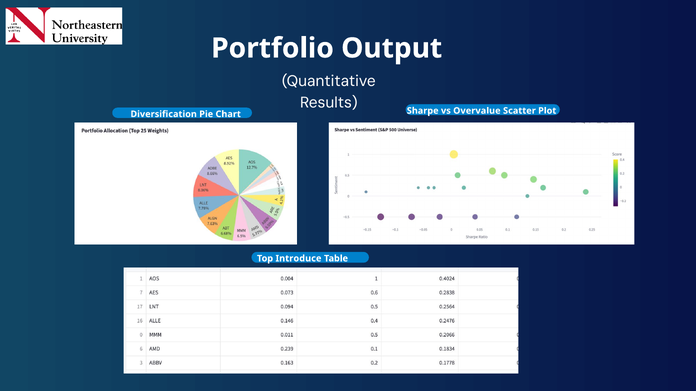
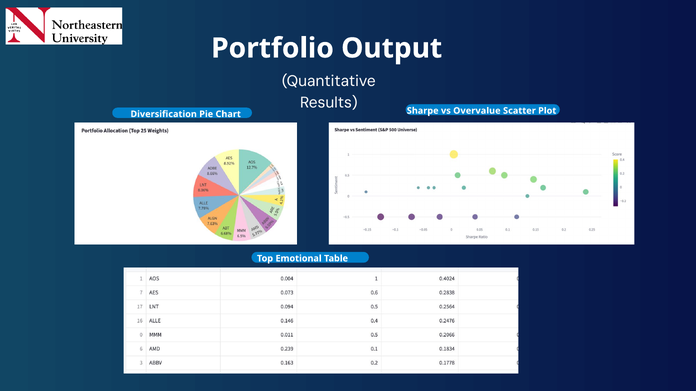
Introduce: Introduce -> Emotional
